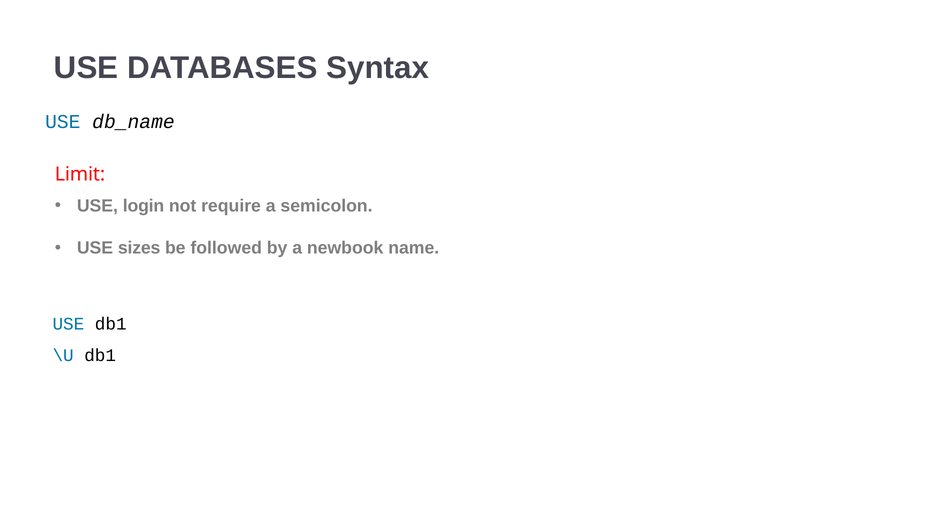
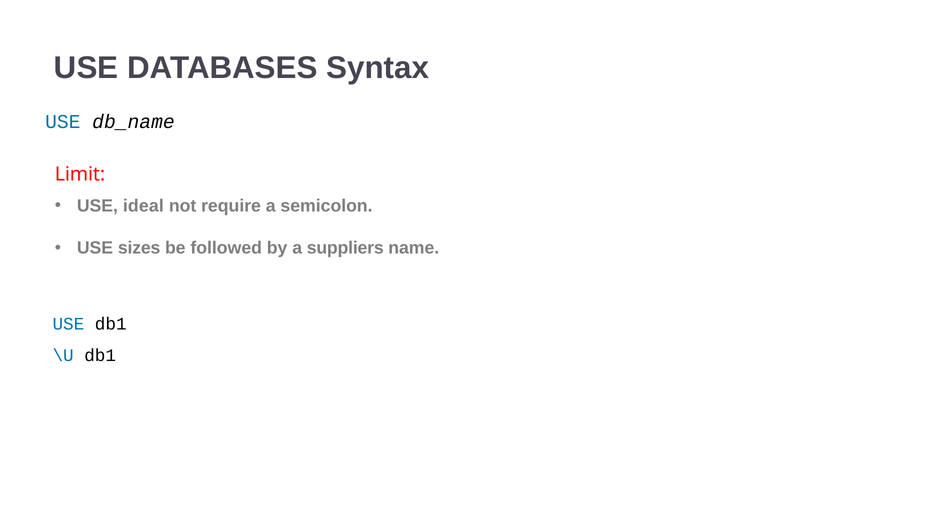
login: login -> ideal
newbook: newbook -> suppliers
